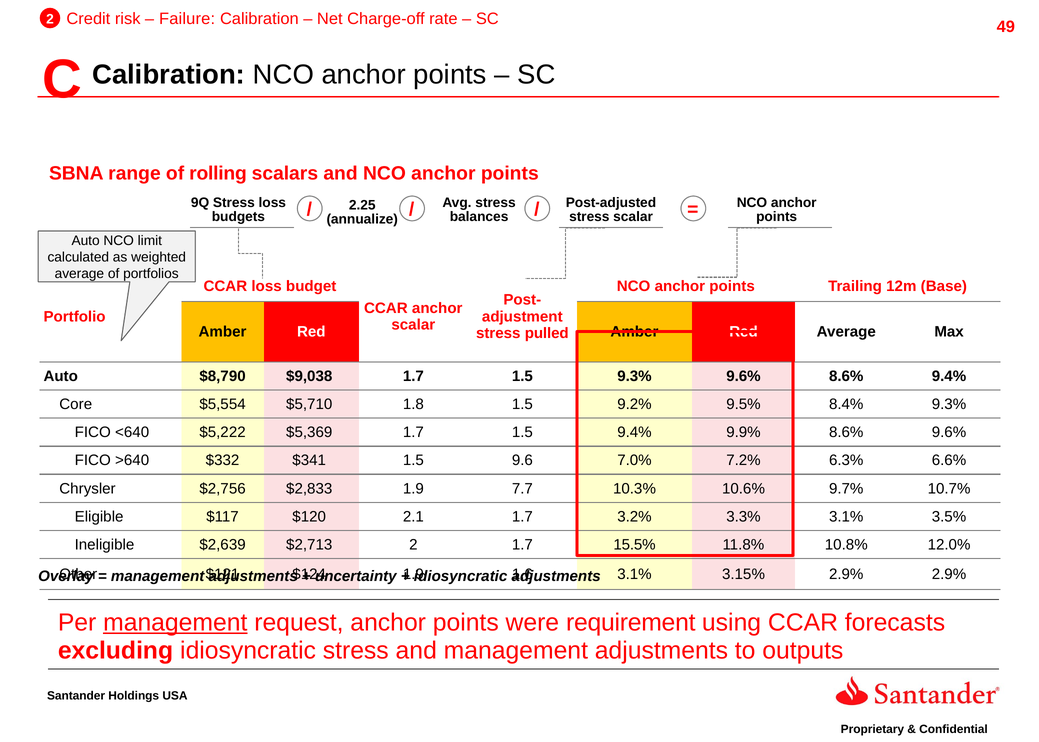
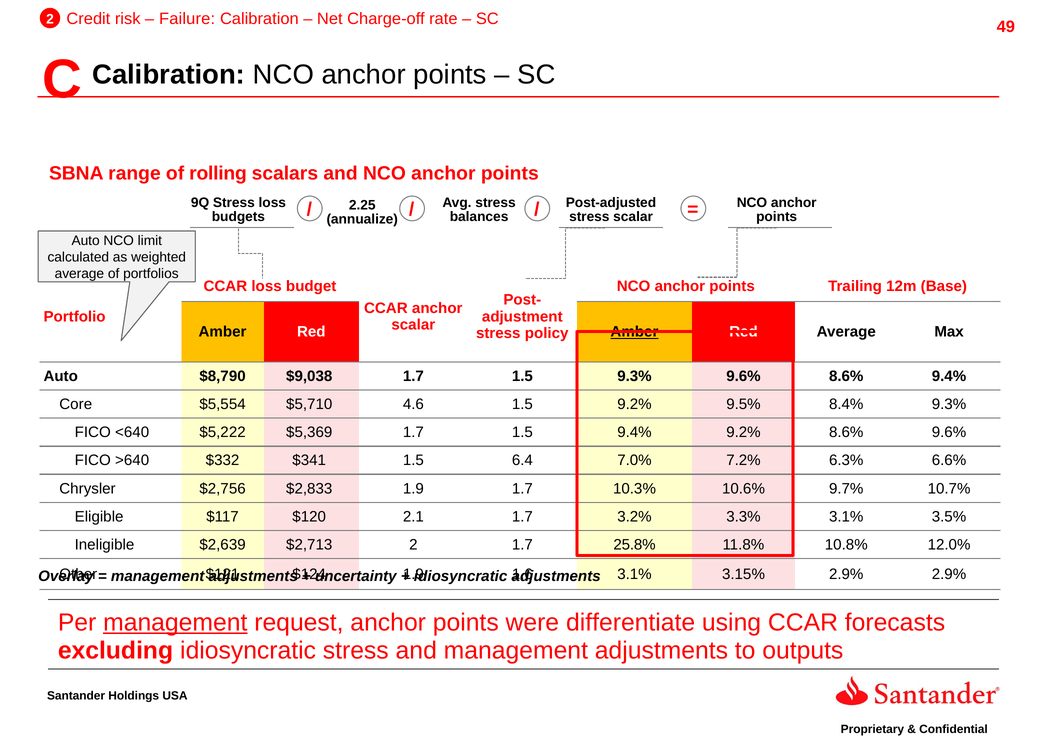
Amber at (634, 332) underline: none -> present
pulled: pulled -> policy
1.8: 1.8 -> 4.6
9.4% 9.9%: 9.9% -> 9.2%
9.6: 9.6 -> 6.4
1.9 7.7: 7.7 -> 1.7
15.5%: 15.5% -> 25.8%
requirement: requirement -> differentiate
